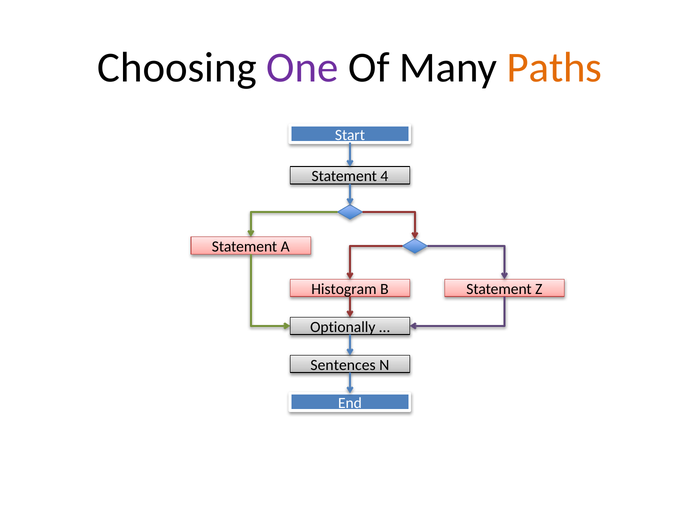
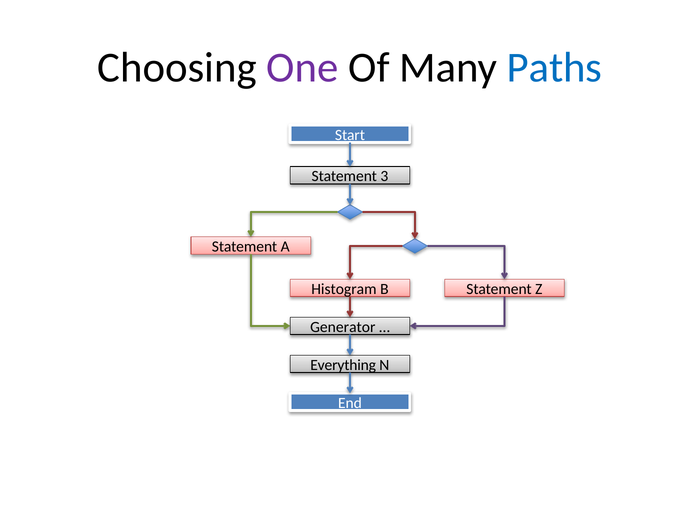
Paths colour: orange -> blue
4: 4 -> 3
Optionally: Optionally -> Generator
Sentences: Sentences -> Everything
